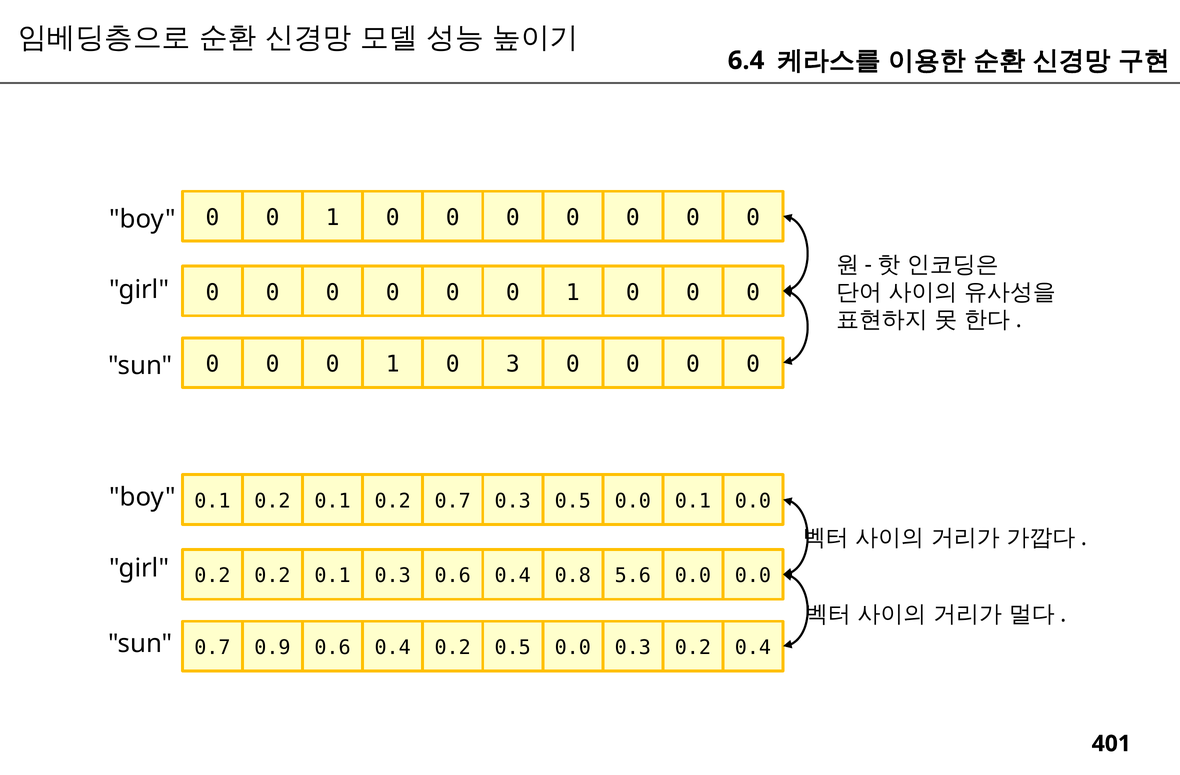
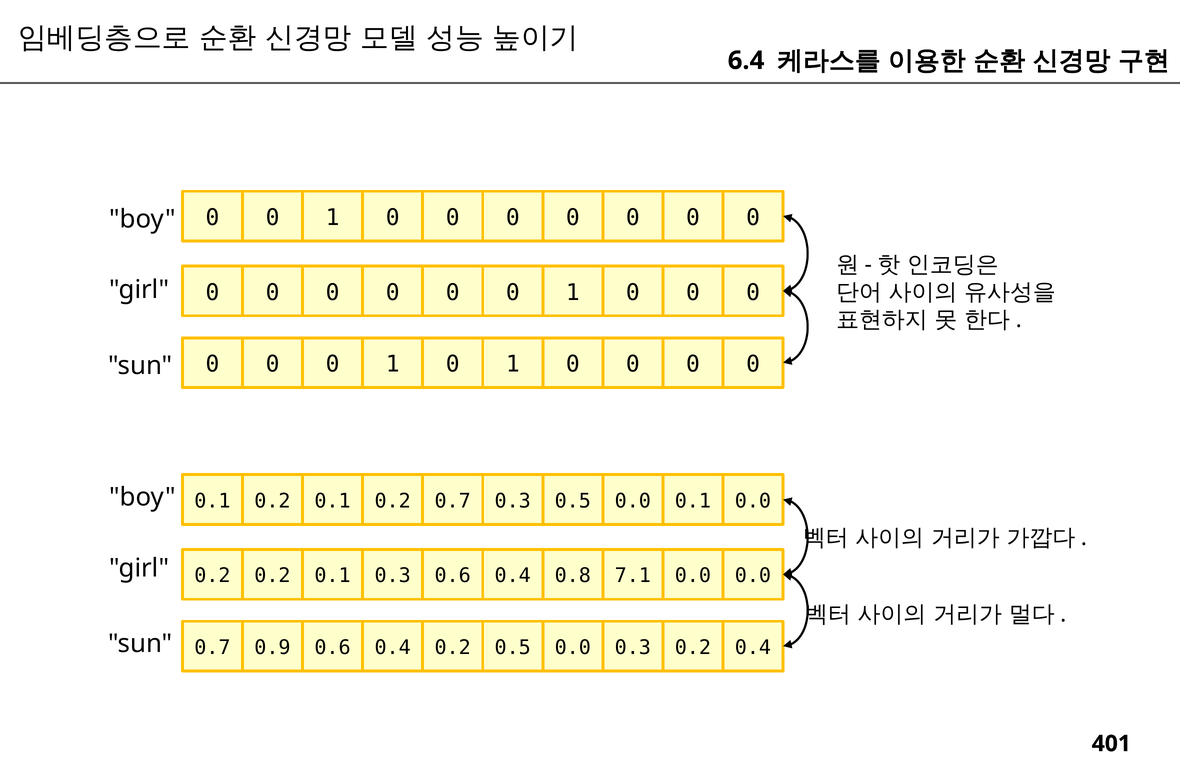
1 0 3: 3 -> 1
5.6: 5.6 -> 7.1
